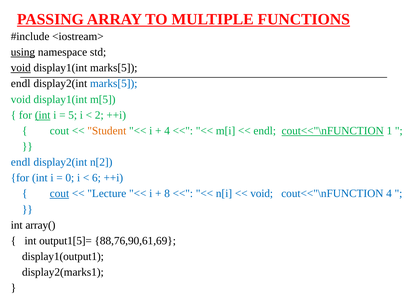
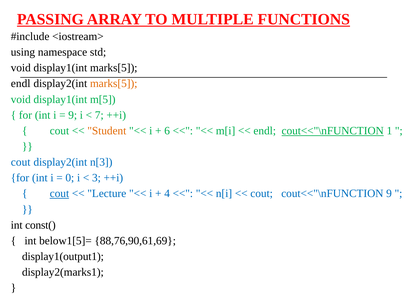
using underline: present -> none
void at (21, 68) underline: present -> none
marks[5 at (114, 84) colour: blue -> orange
int at (43, 115) underline: present -> none
5 at (73, 115): 5 -> 9
2: 2 -> 7
4 at (167, 131): 4 -> 6
endl at (21, 162): endl -> cout
n[2: n[2 -> n[3
6: 6 -> 3
8: 8 -> 4
void at (262, 194): void -> cout
cout<<"\nFUNCTION 4: 4 -> 9
array(: array( -> const(
output1[5]=: output1[5]= -> below1[5]=
